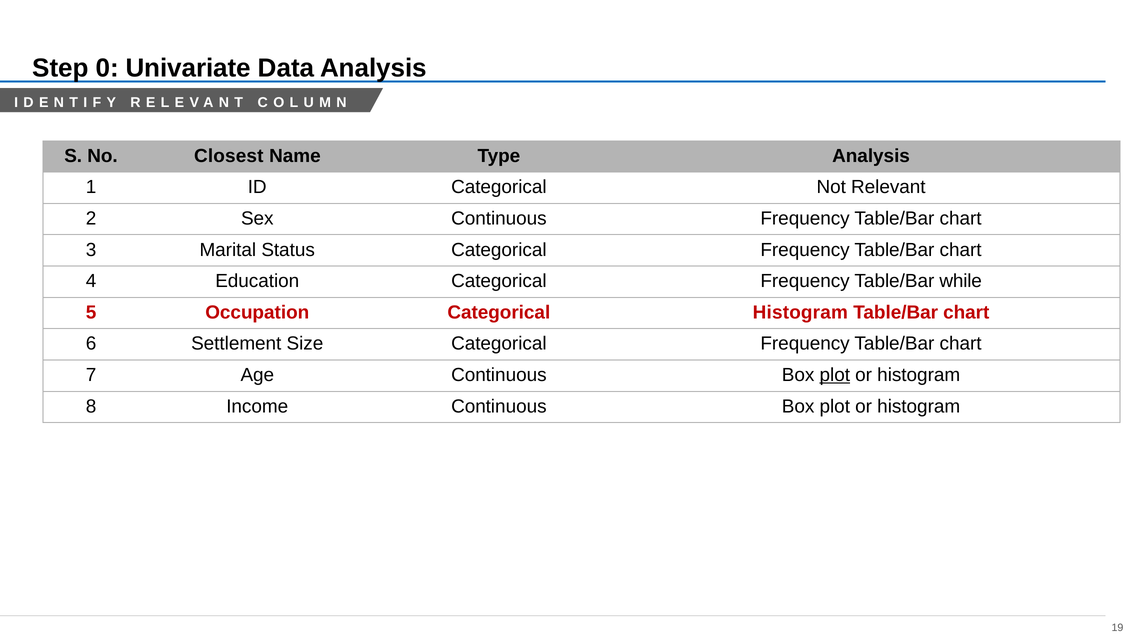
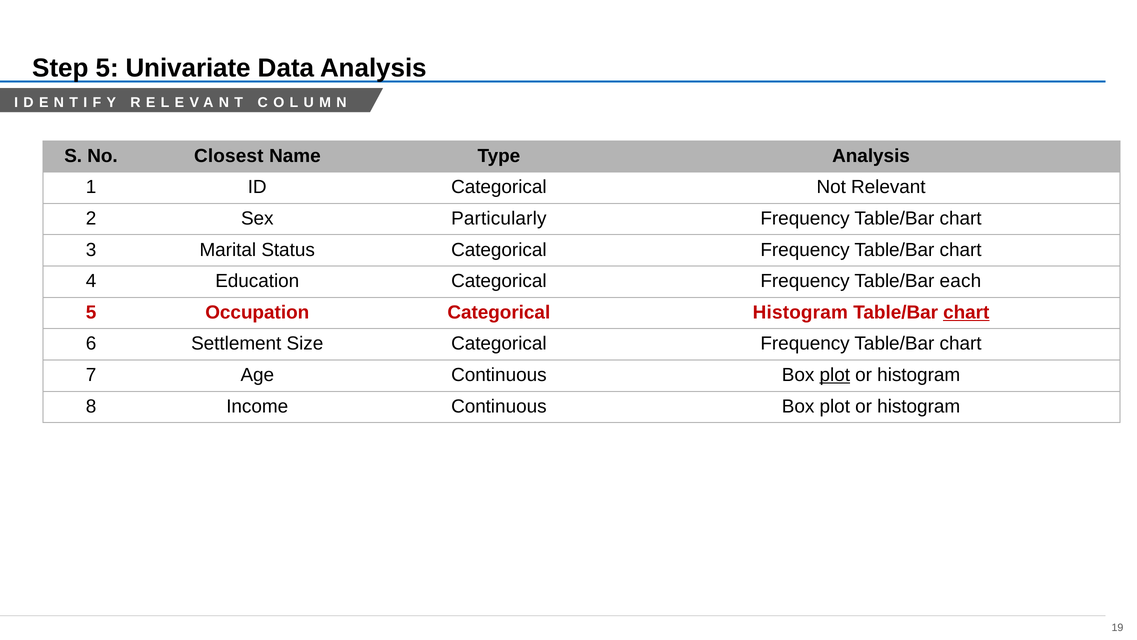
Step 0: 0 -> 5
Sex Continuous: Continuous -> Particularly
while: while -> each
chart at (966, 312) underline: none -> present
